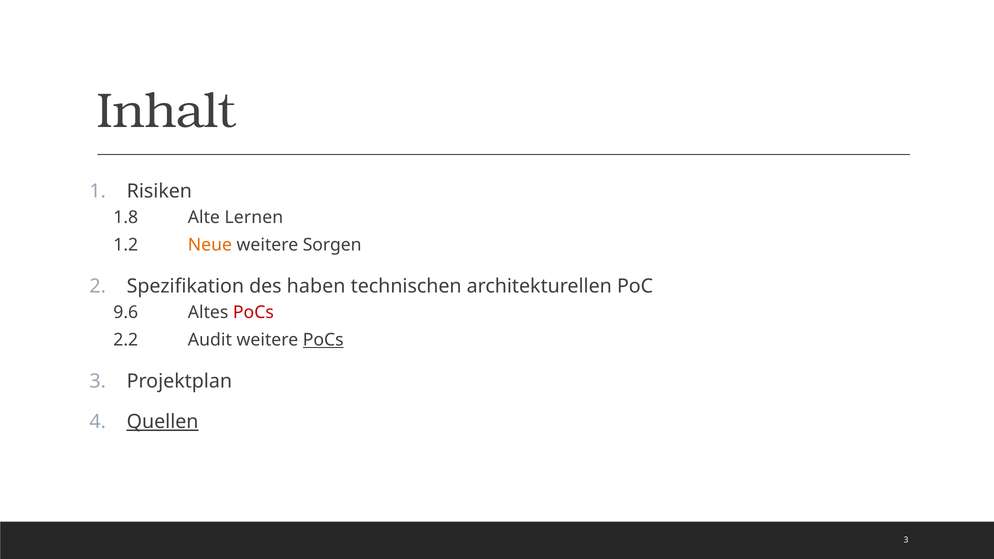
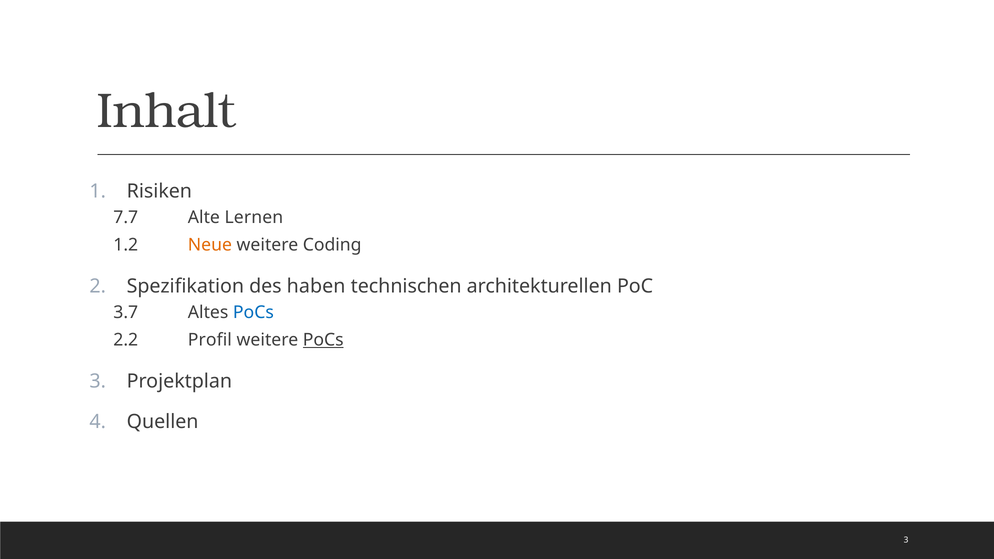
1.8: 1.8 -> 7.7
Sorgen: Sorgen -> Coding
9.6: 9.6 -> 3.7
PoCs at (253, 313) colour: red -> blue
Audit: Audit -> Profil
Quellen underline: present -> none
